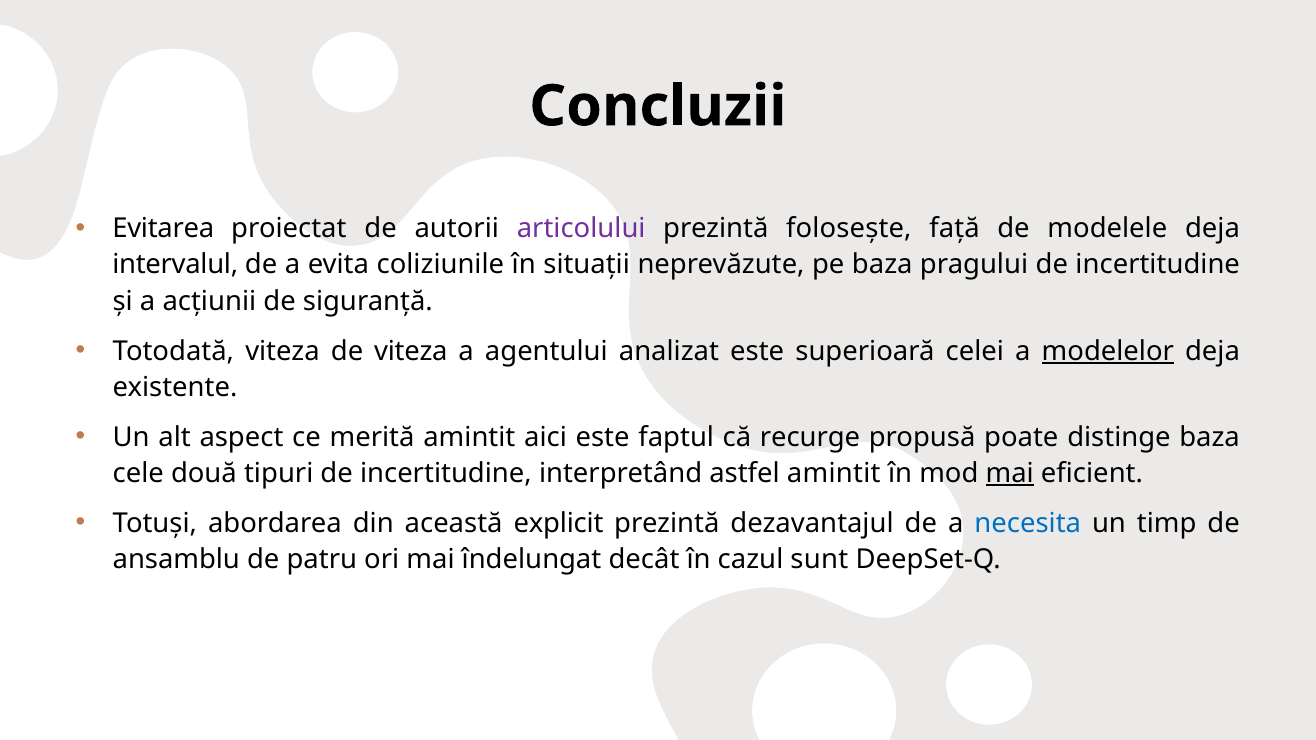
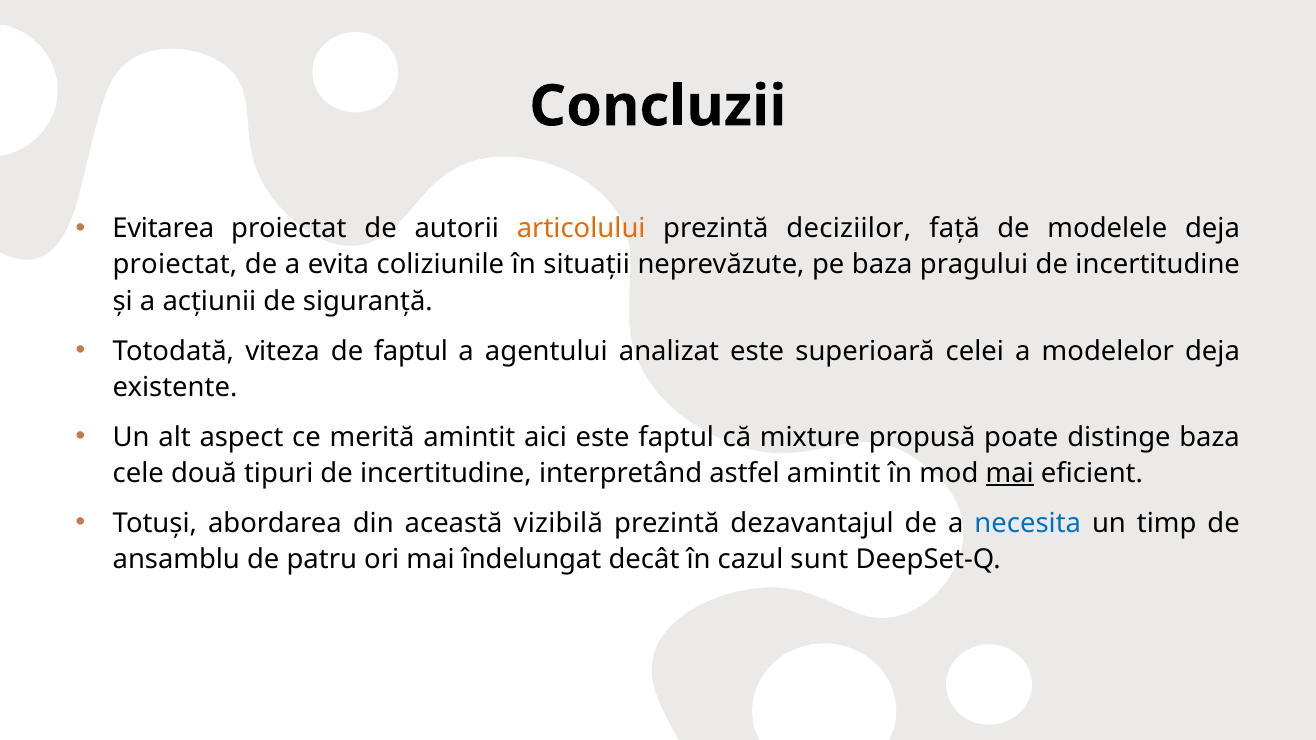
articolului colour: purple -> orange
folosește: folosește -> deciziilor
intervalul at (175, 265): intervalul -> proiectat
de viteza: viteza -> faptul
modelelor underline: present -> none
recurge: recurge -> mixture
explicit: explicit -> vizibilă
